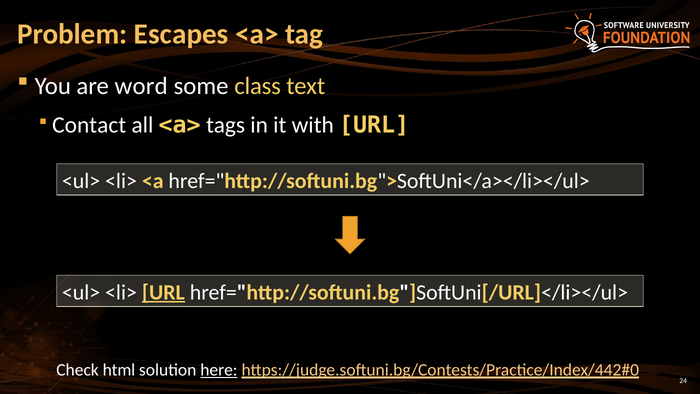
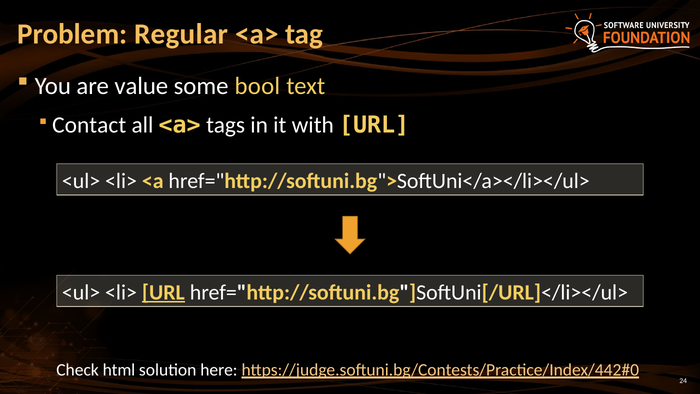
Escapes: Escapes -> Regular
word: word -> value
class: class -> bool
here underline: present -> none
